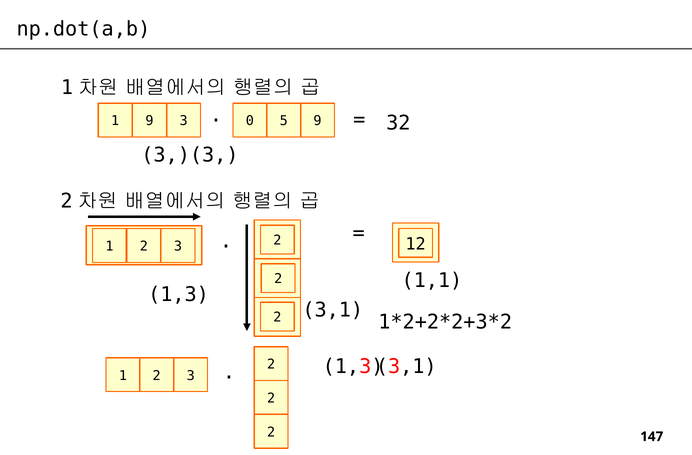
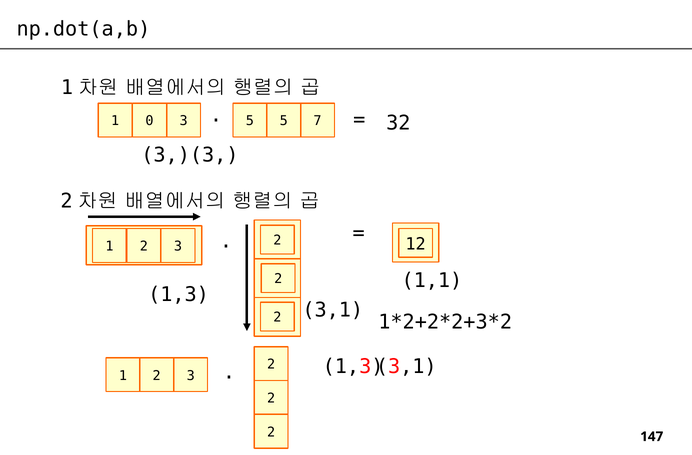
1 9: 9 -> 0
3 0: 0 -> 5
5 9: 9 -> 7
